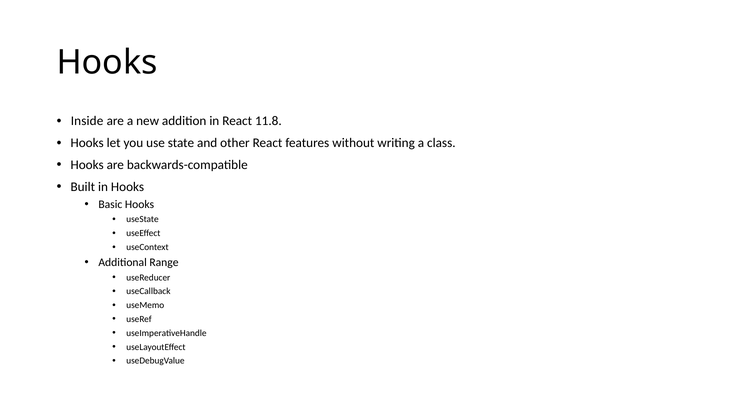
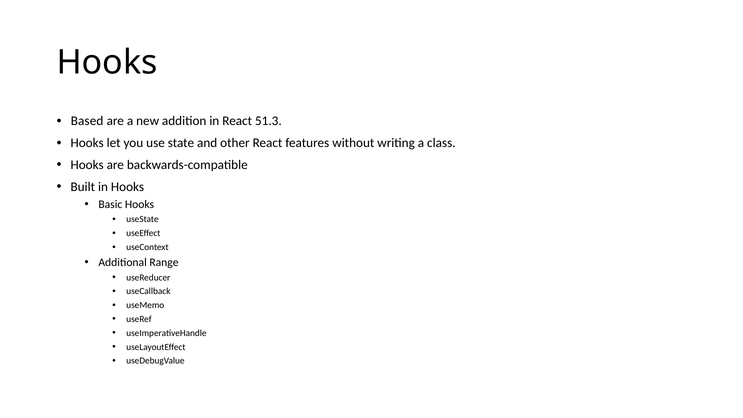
Inside: Inside -> Based
11.8: 11.8 -> 51.3
